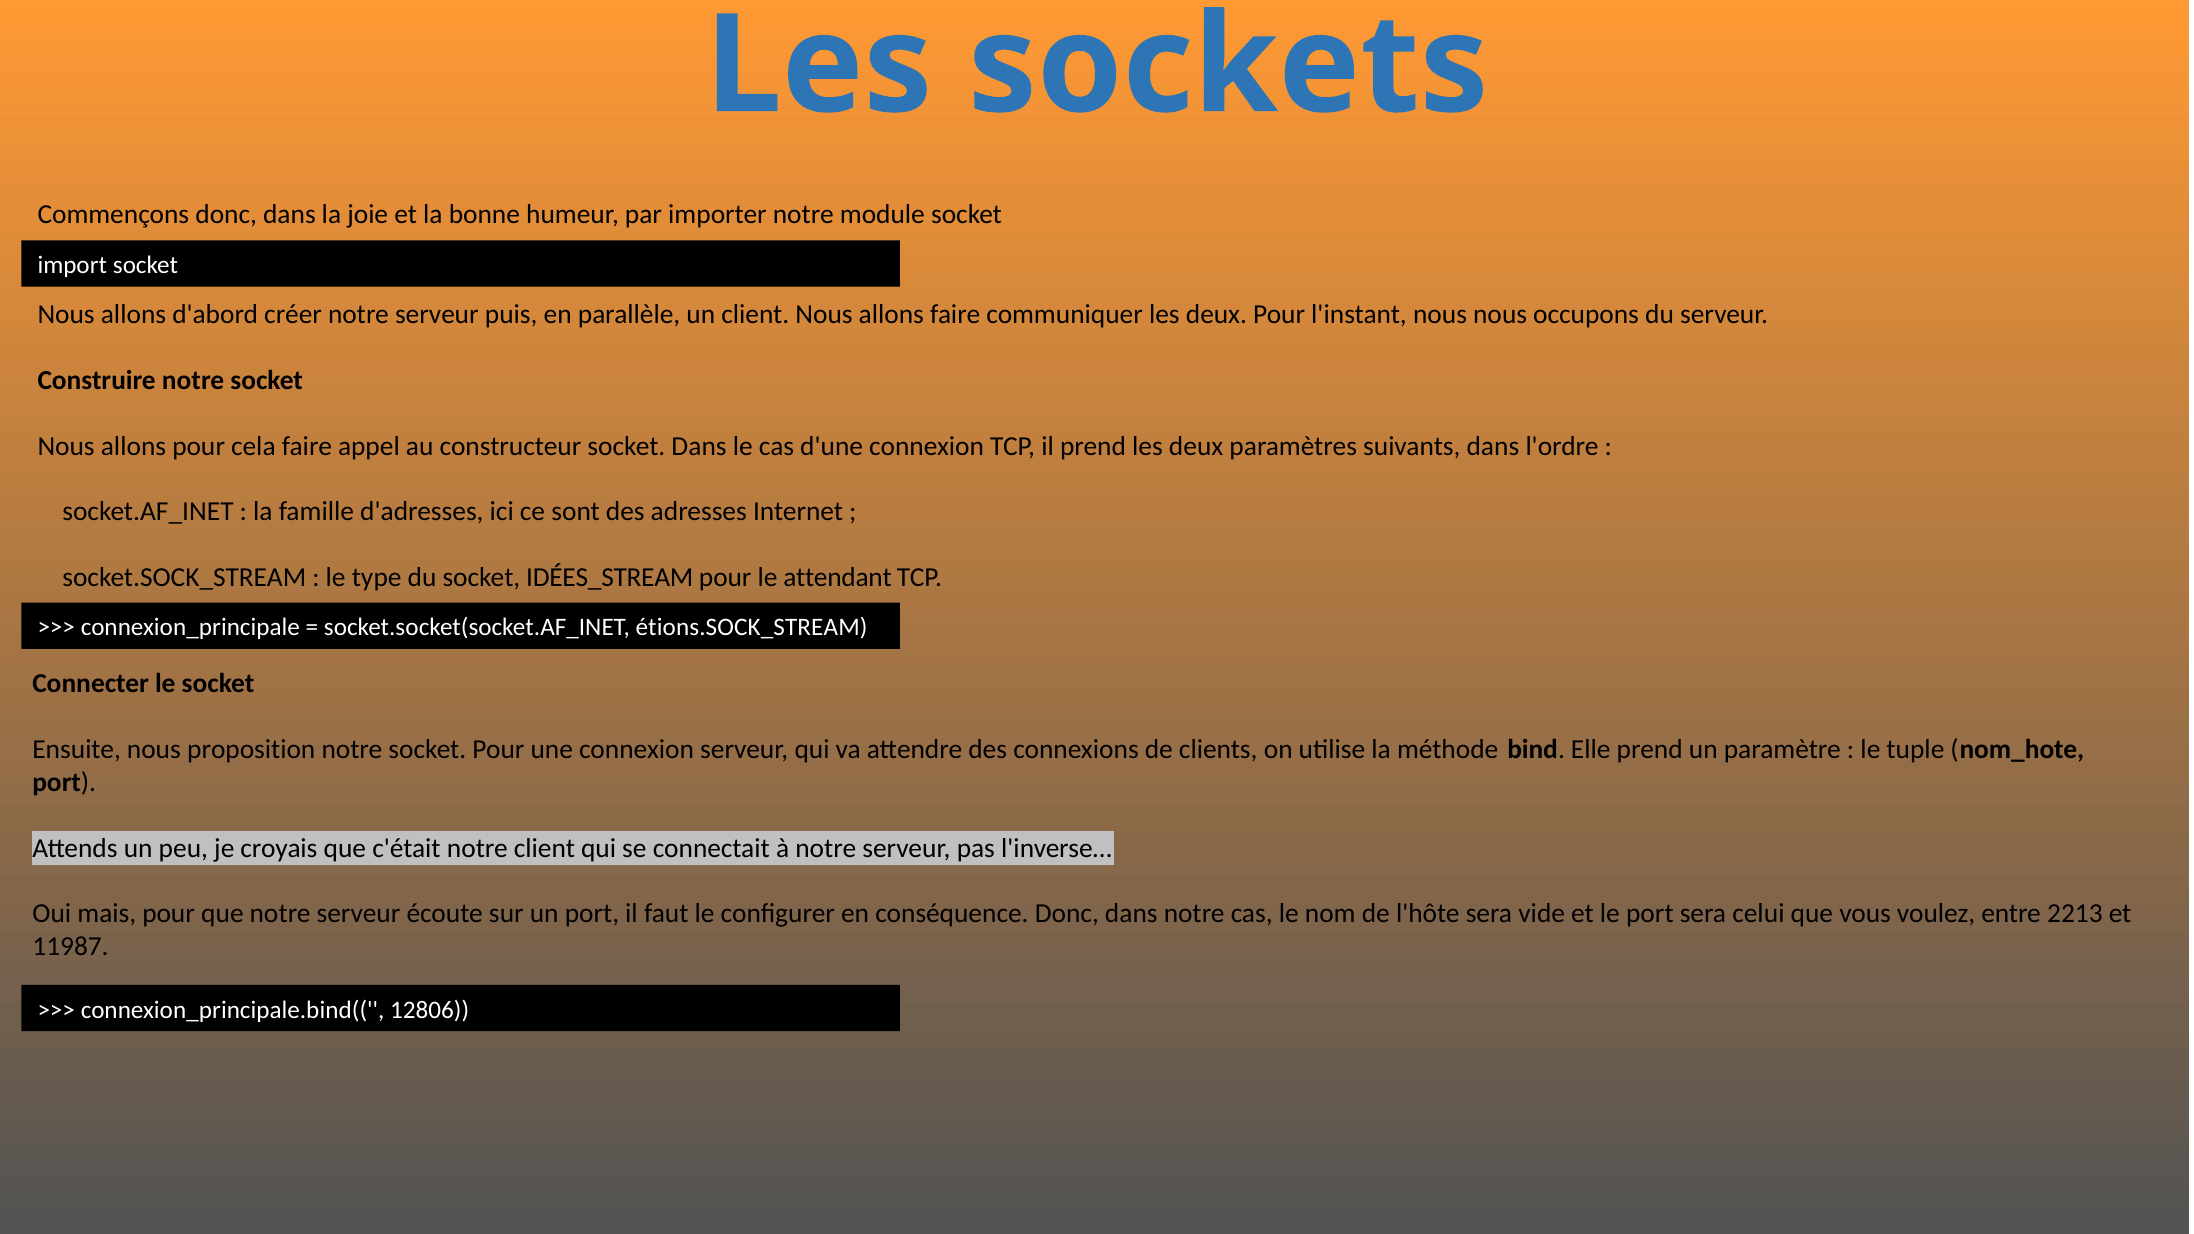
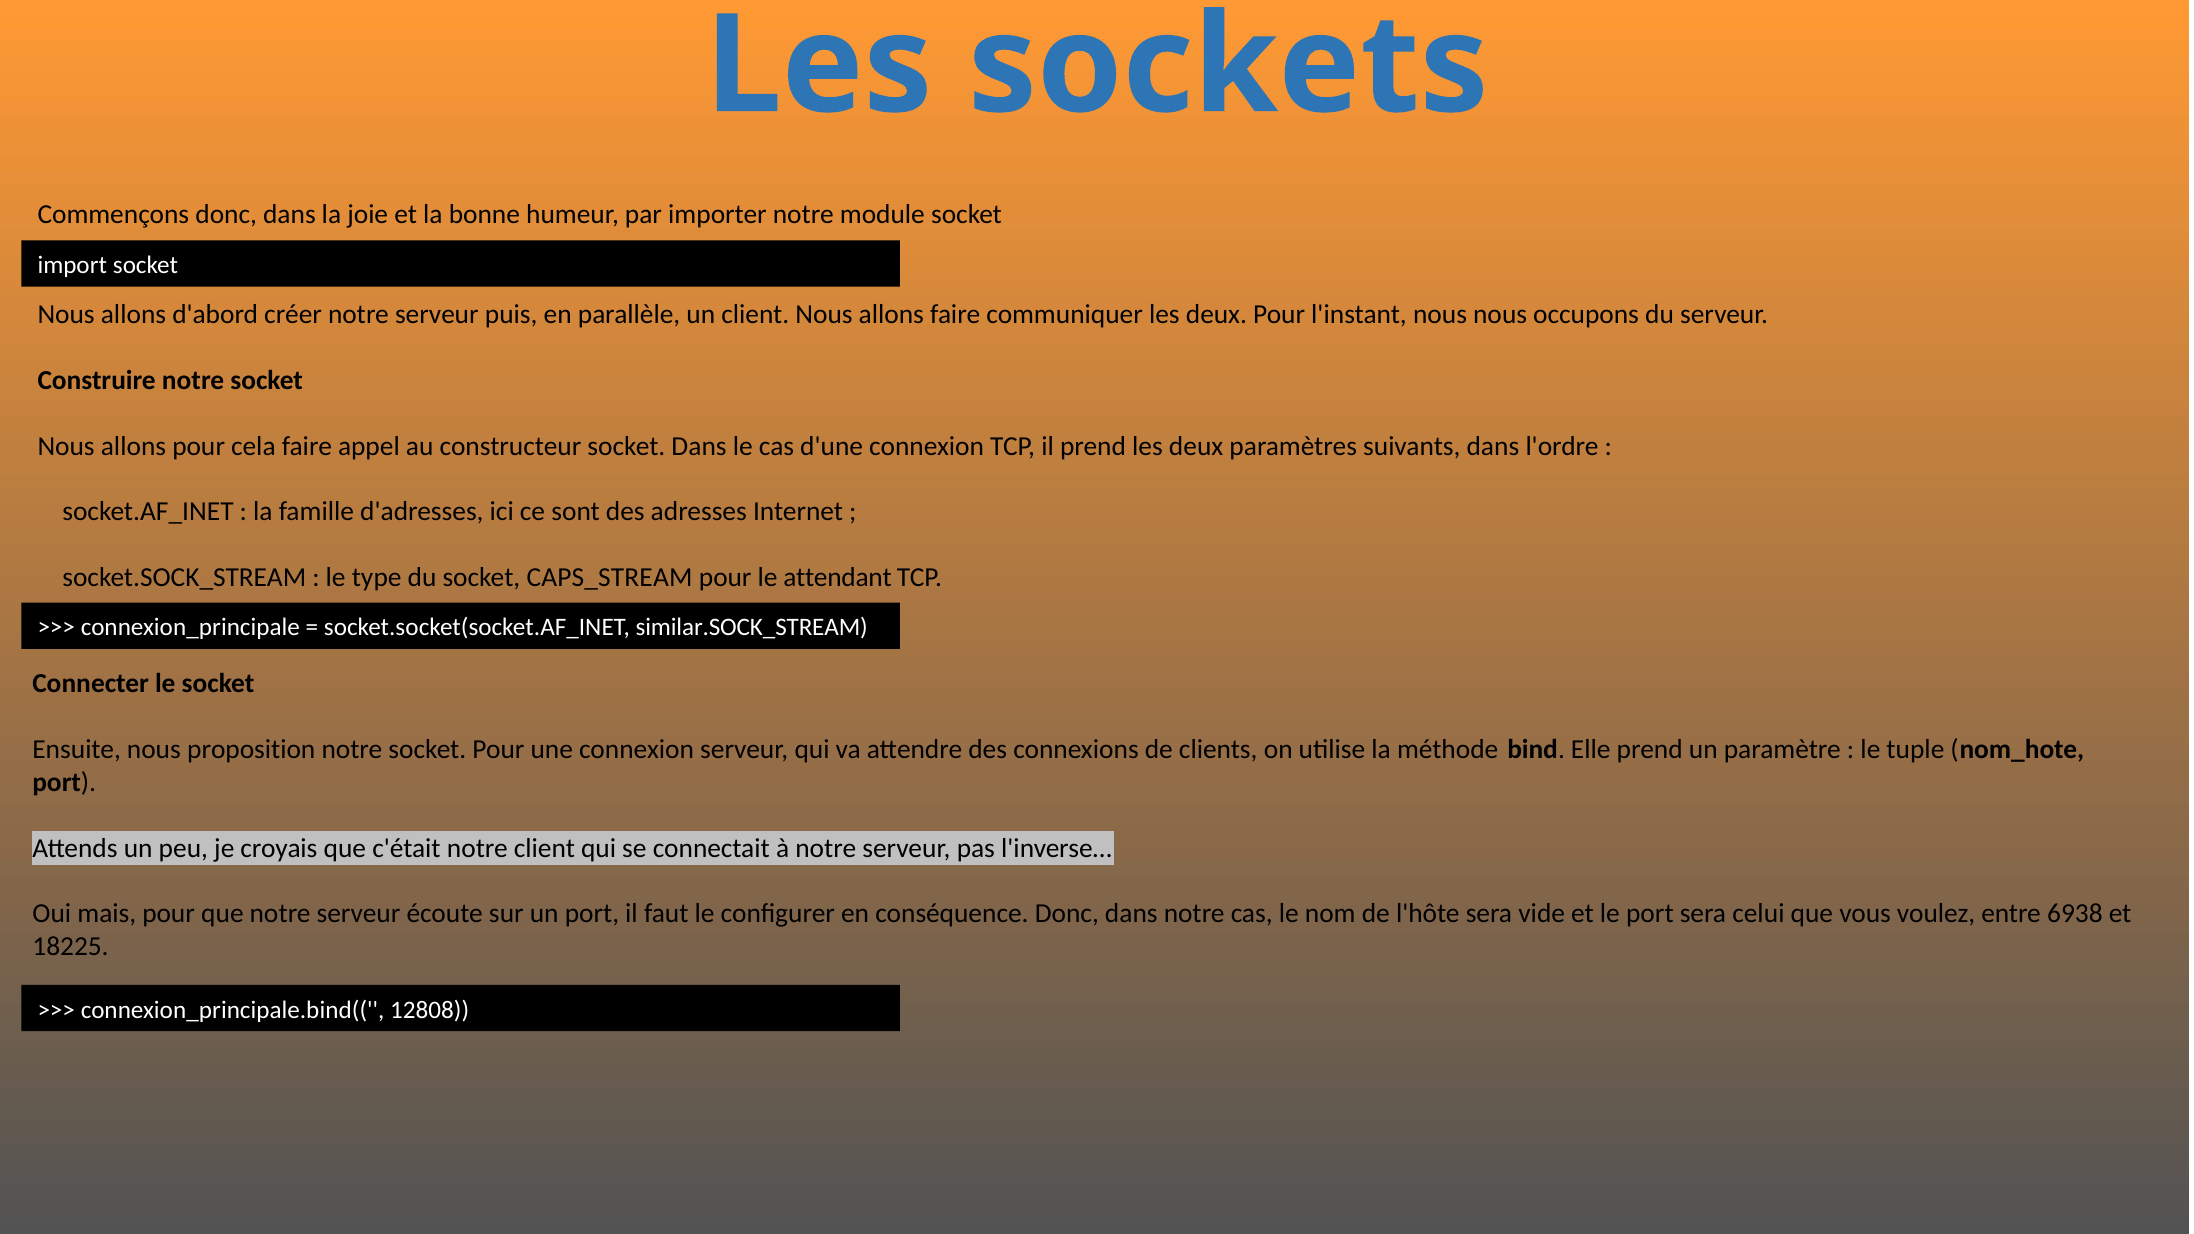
IDÉES_STREAM: IDÉES_STREAM -> CAPS_STREAM
étions.SOCK_STREAM: étions.SOCK_STREAM -> similar.SOCK_STREAM
2213: 2213 -> 6938
11987: 11987 -> 18225
12806: 12806 -> 12808
